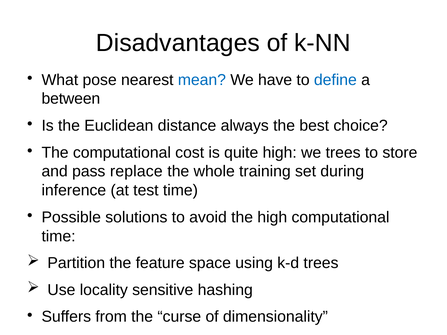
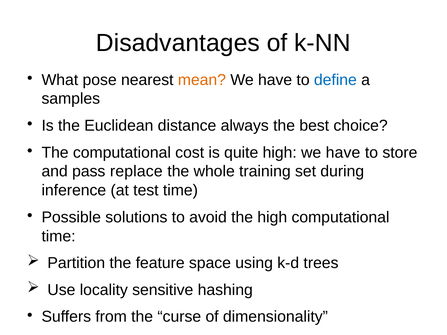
mean colour: blue -> orange
between: between -> samples
high we trees: trees -> have
